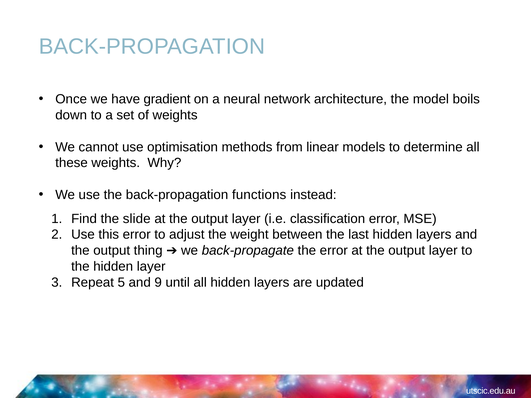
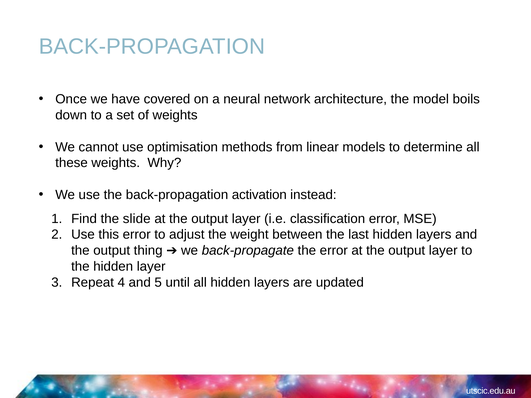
gradient: gradient -> covered
functions: functions -> activation
5: 5 -> 4
9: 9 -> 5
